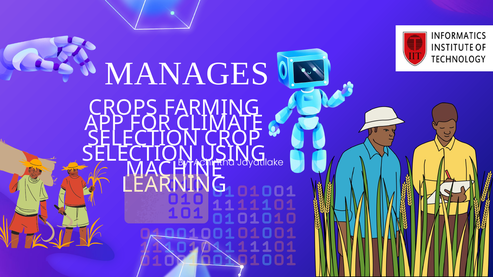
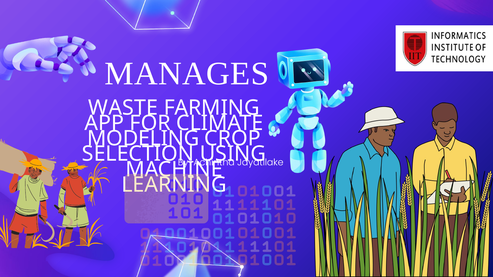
CROPS: CROPS -> WASTE
SELECTION at (143, 139): SELECTION -> MODELING
